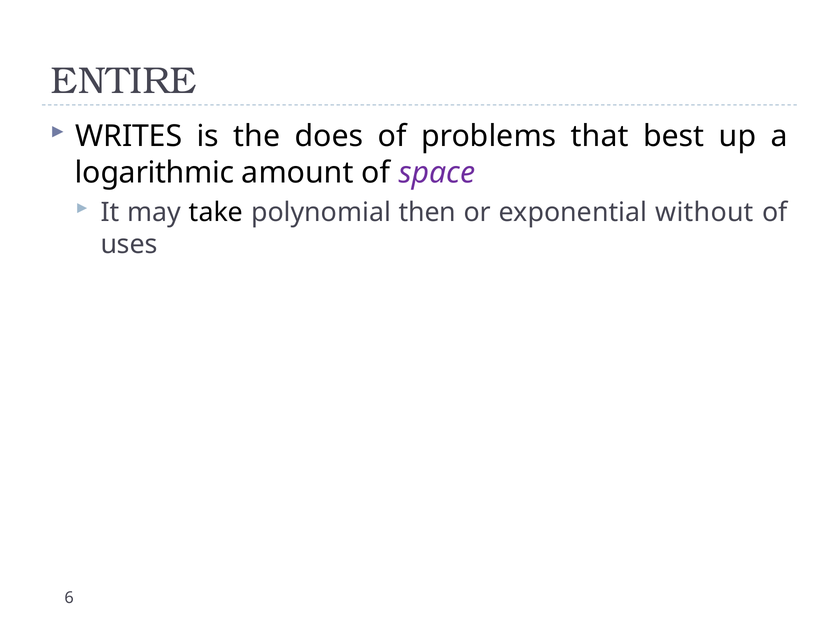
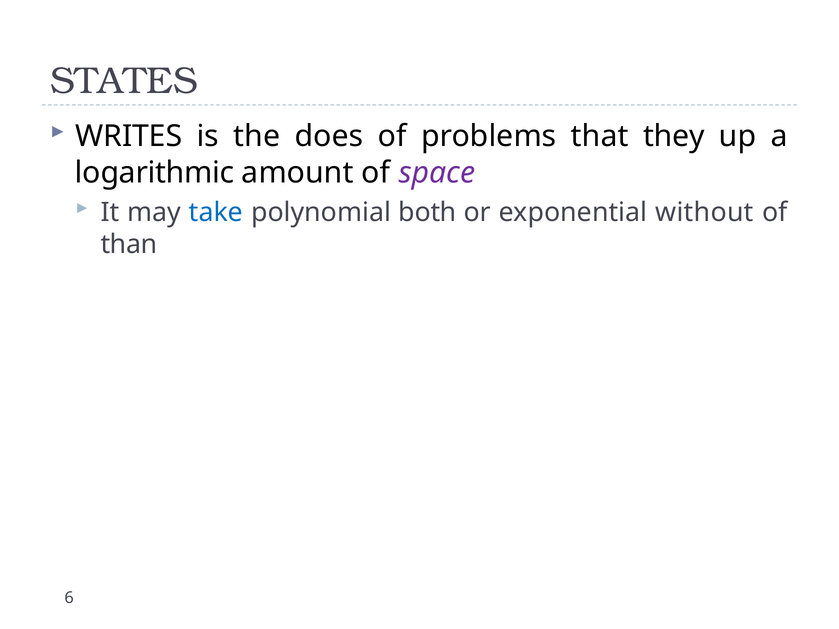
ENTIRE: ENTIRE -> STATES
best: best -> they
take colour: black -> blue
then: then -> both
uses: uses -> than
